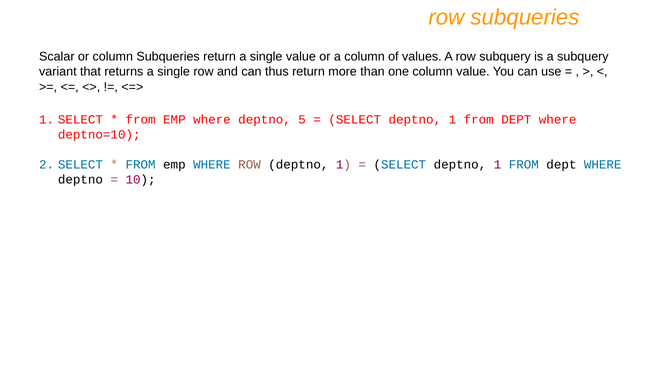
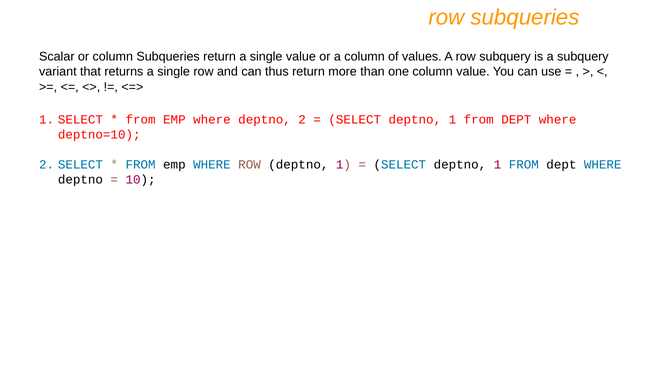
deptno 5: 5 -> 2
